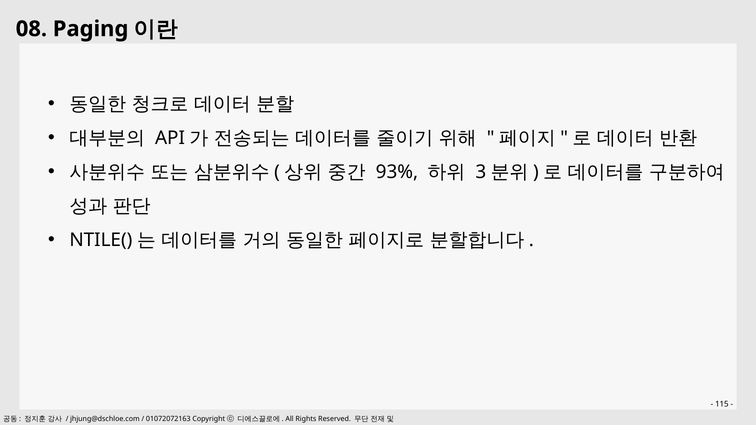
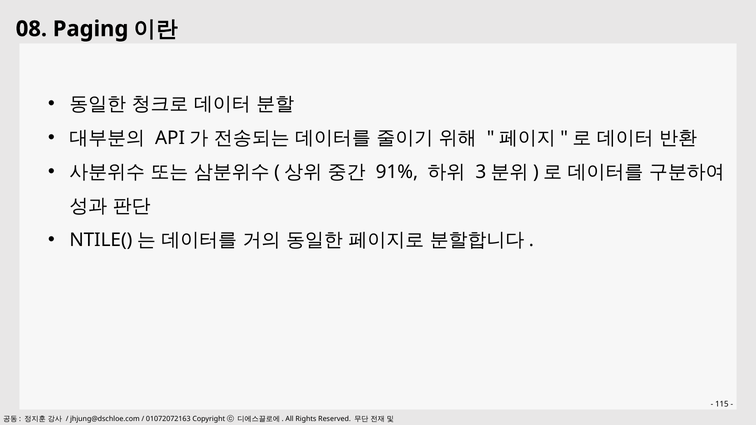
93%: 93% -> 91%
